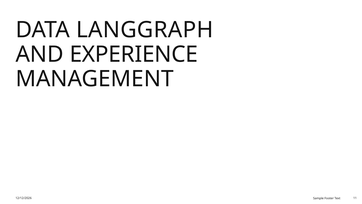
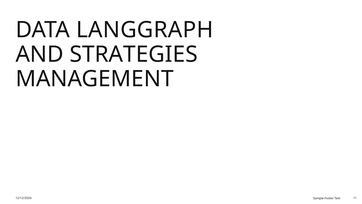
EXPERIENCE: EXPERIENCE -> STRATEGIES
